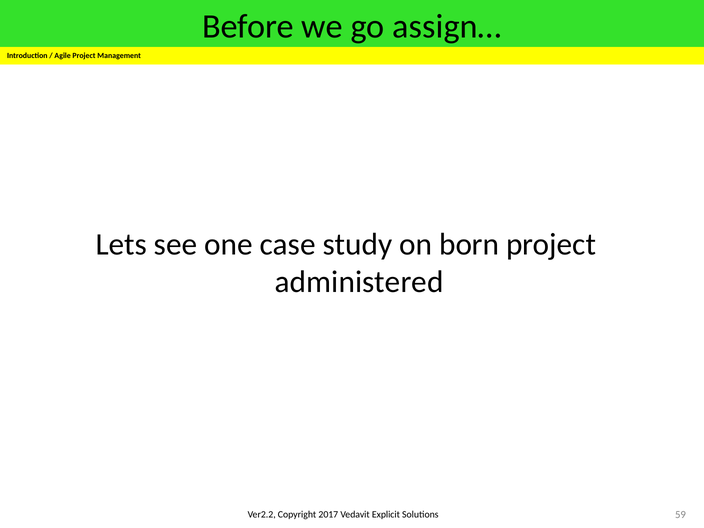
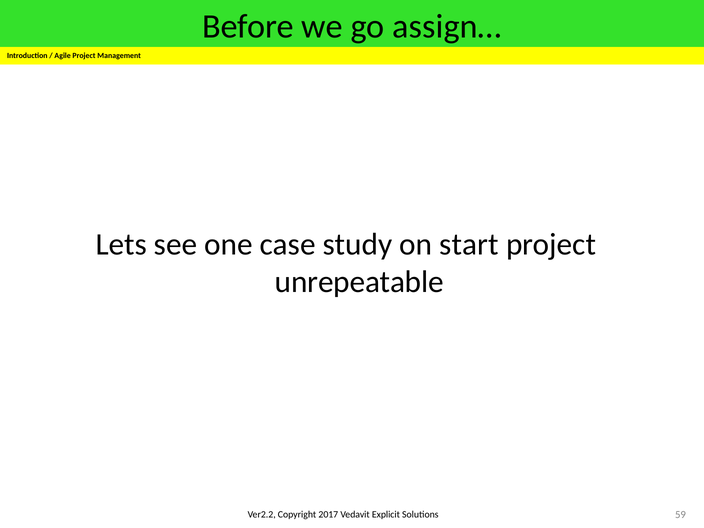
born: born -> start
administered: administered -> unrepeatable
